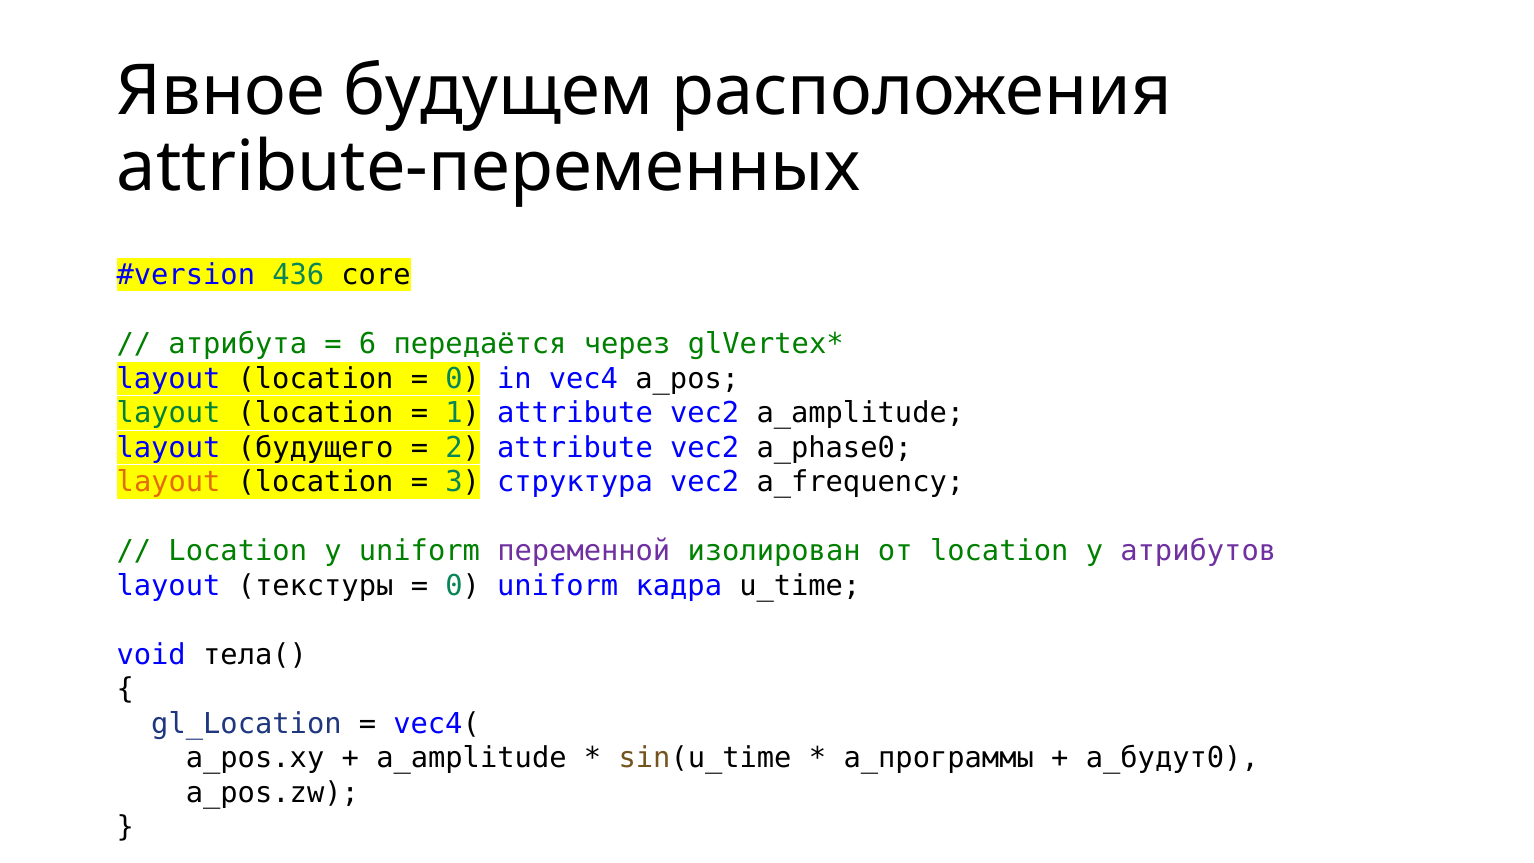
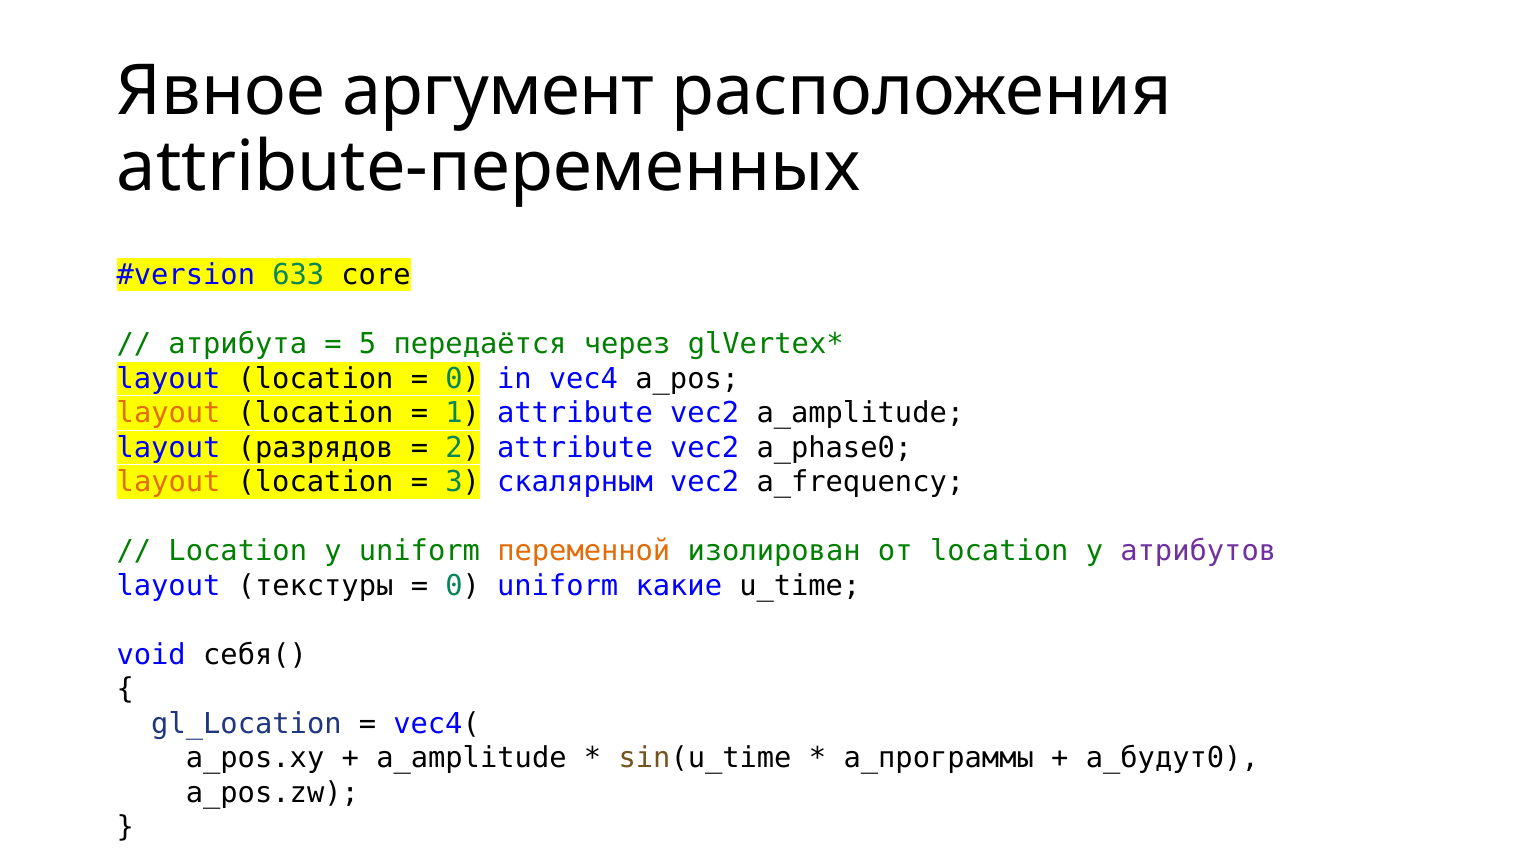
будущем: будущем -> аргумент
436: 436 -> 633
6: 6 -> 5
layout at (169, 413) colour: green -> orange
будущего: будущего -> разрядов
структура: структура -> скалярным
переменной colour: purple -> orange
кадра: кадра -> какие
тела(: тела( -> себя(
